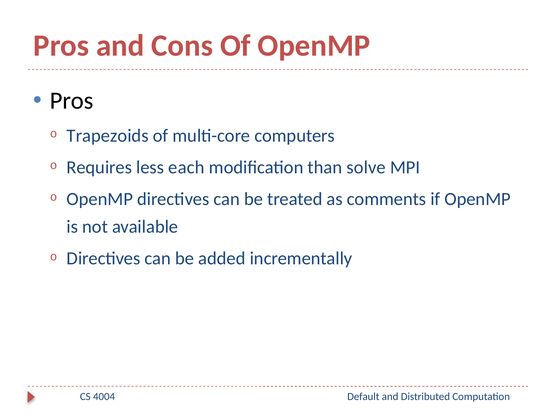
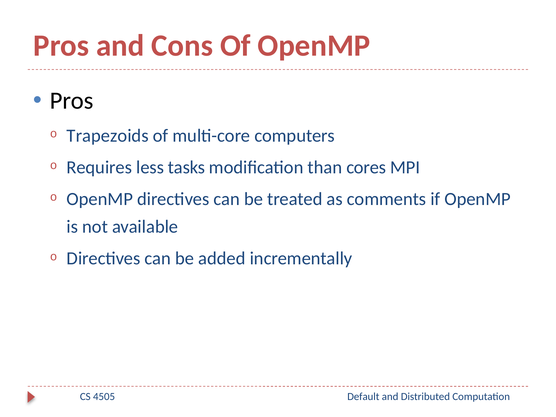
each: each -> tasks
solve: solve -> cores
4004: 4004 -> 4505
